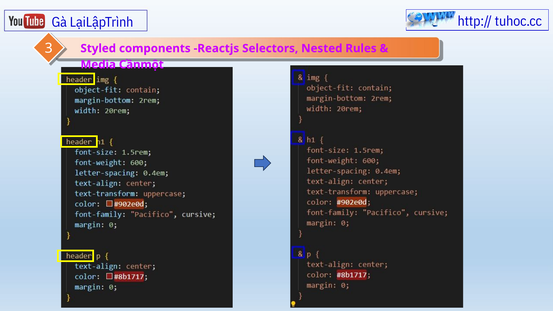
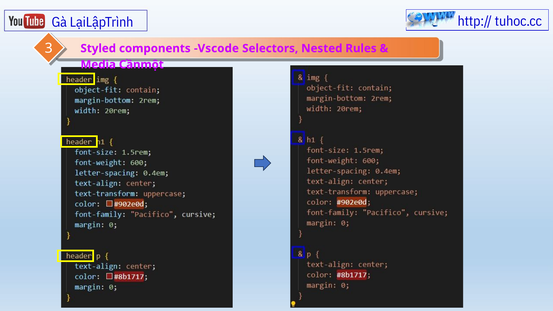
Reactjs: Reactjs -> Vscode
